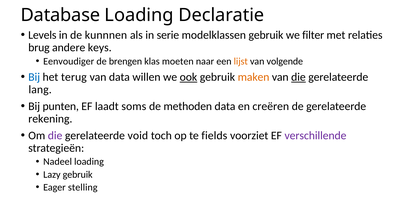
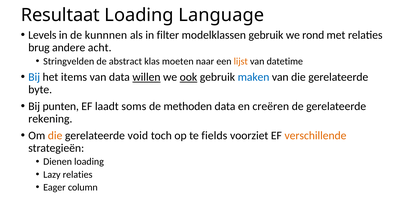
Database: Database -> Resultaat
Declaratie: Declaratie -> Language
serie: serie -> filter
filter: filter -> rond
keys: keys -> acht
Eenvoudiger: Eenvoudiger -> Stringvelden
brengen: brengen -> abstract
volgende: volgende -> datetime
terug: terug -> items
willen underline: none -> present
maken colour: orange -> blue
die at (298, 77) underline: present -> none
lang: lang -> byte
die at (55, 135) colour: purple -> orange
verschillende colour: purple -> orange
Nadeel: Nadeel -> Dienen
Lazy gebruik: gebruik -> relaties
stelling: stelling -> column
